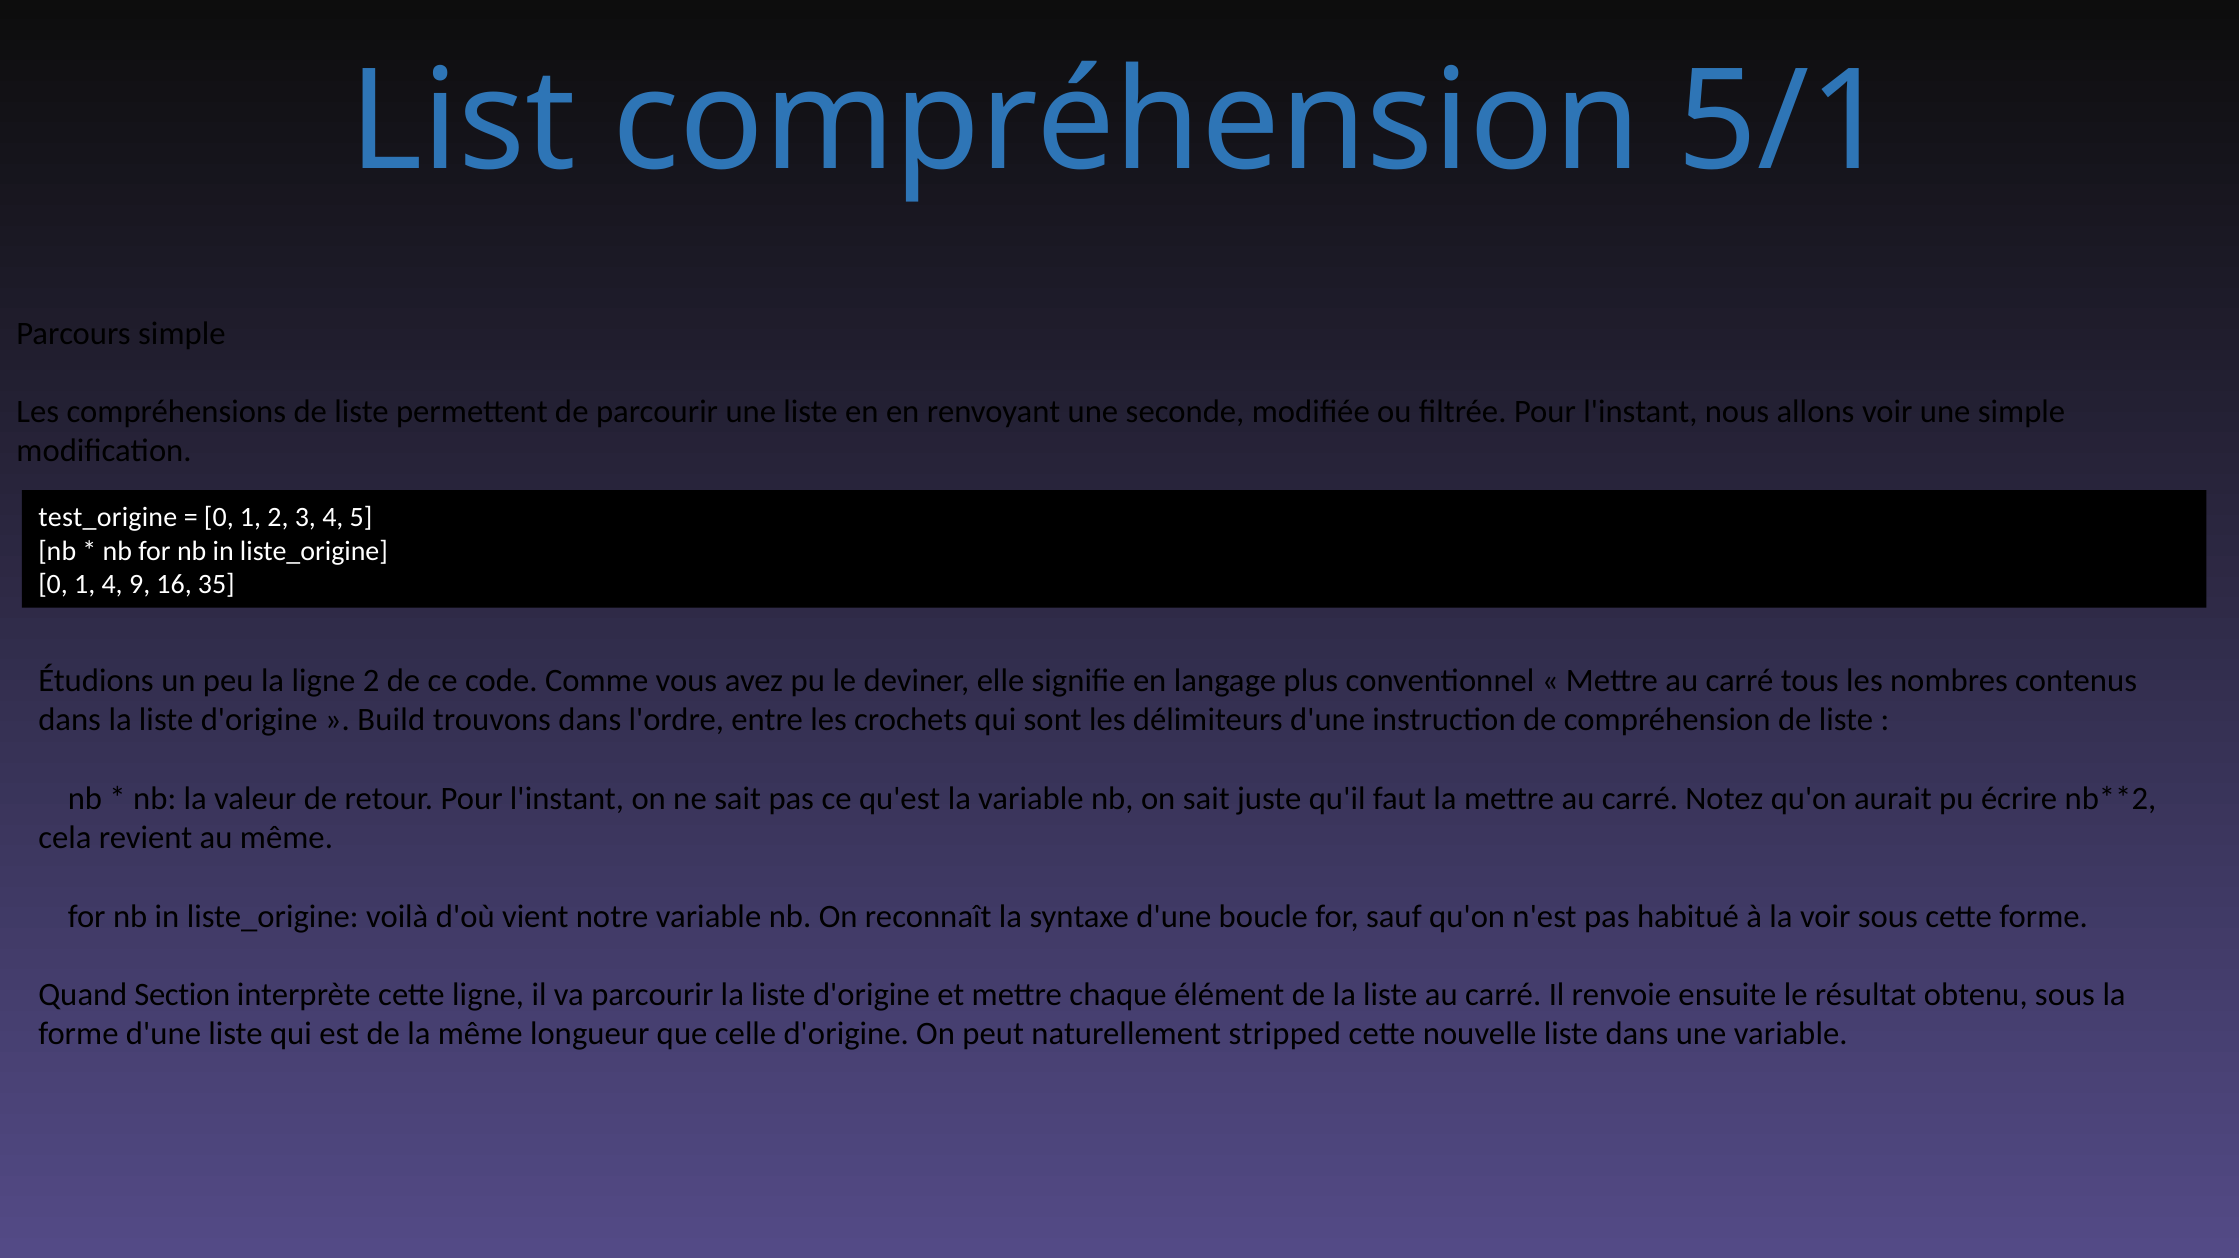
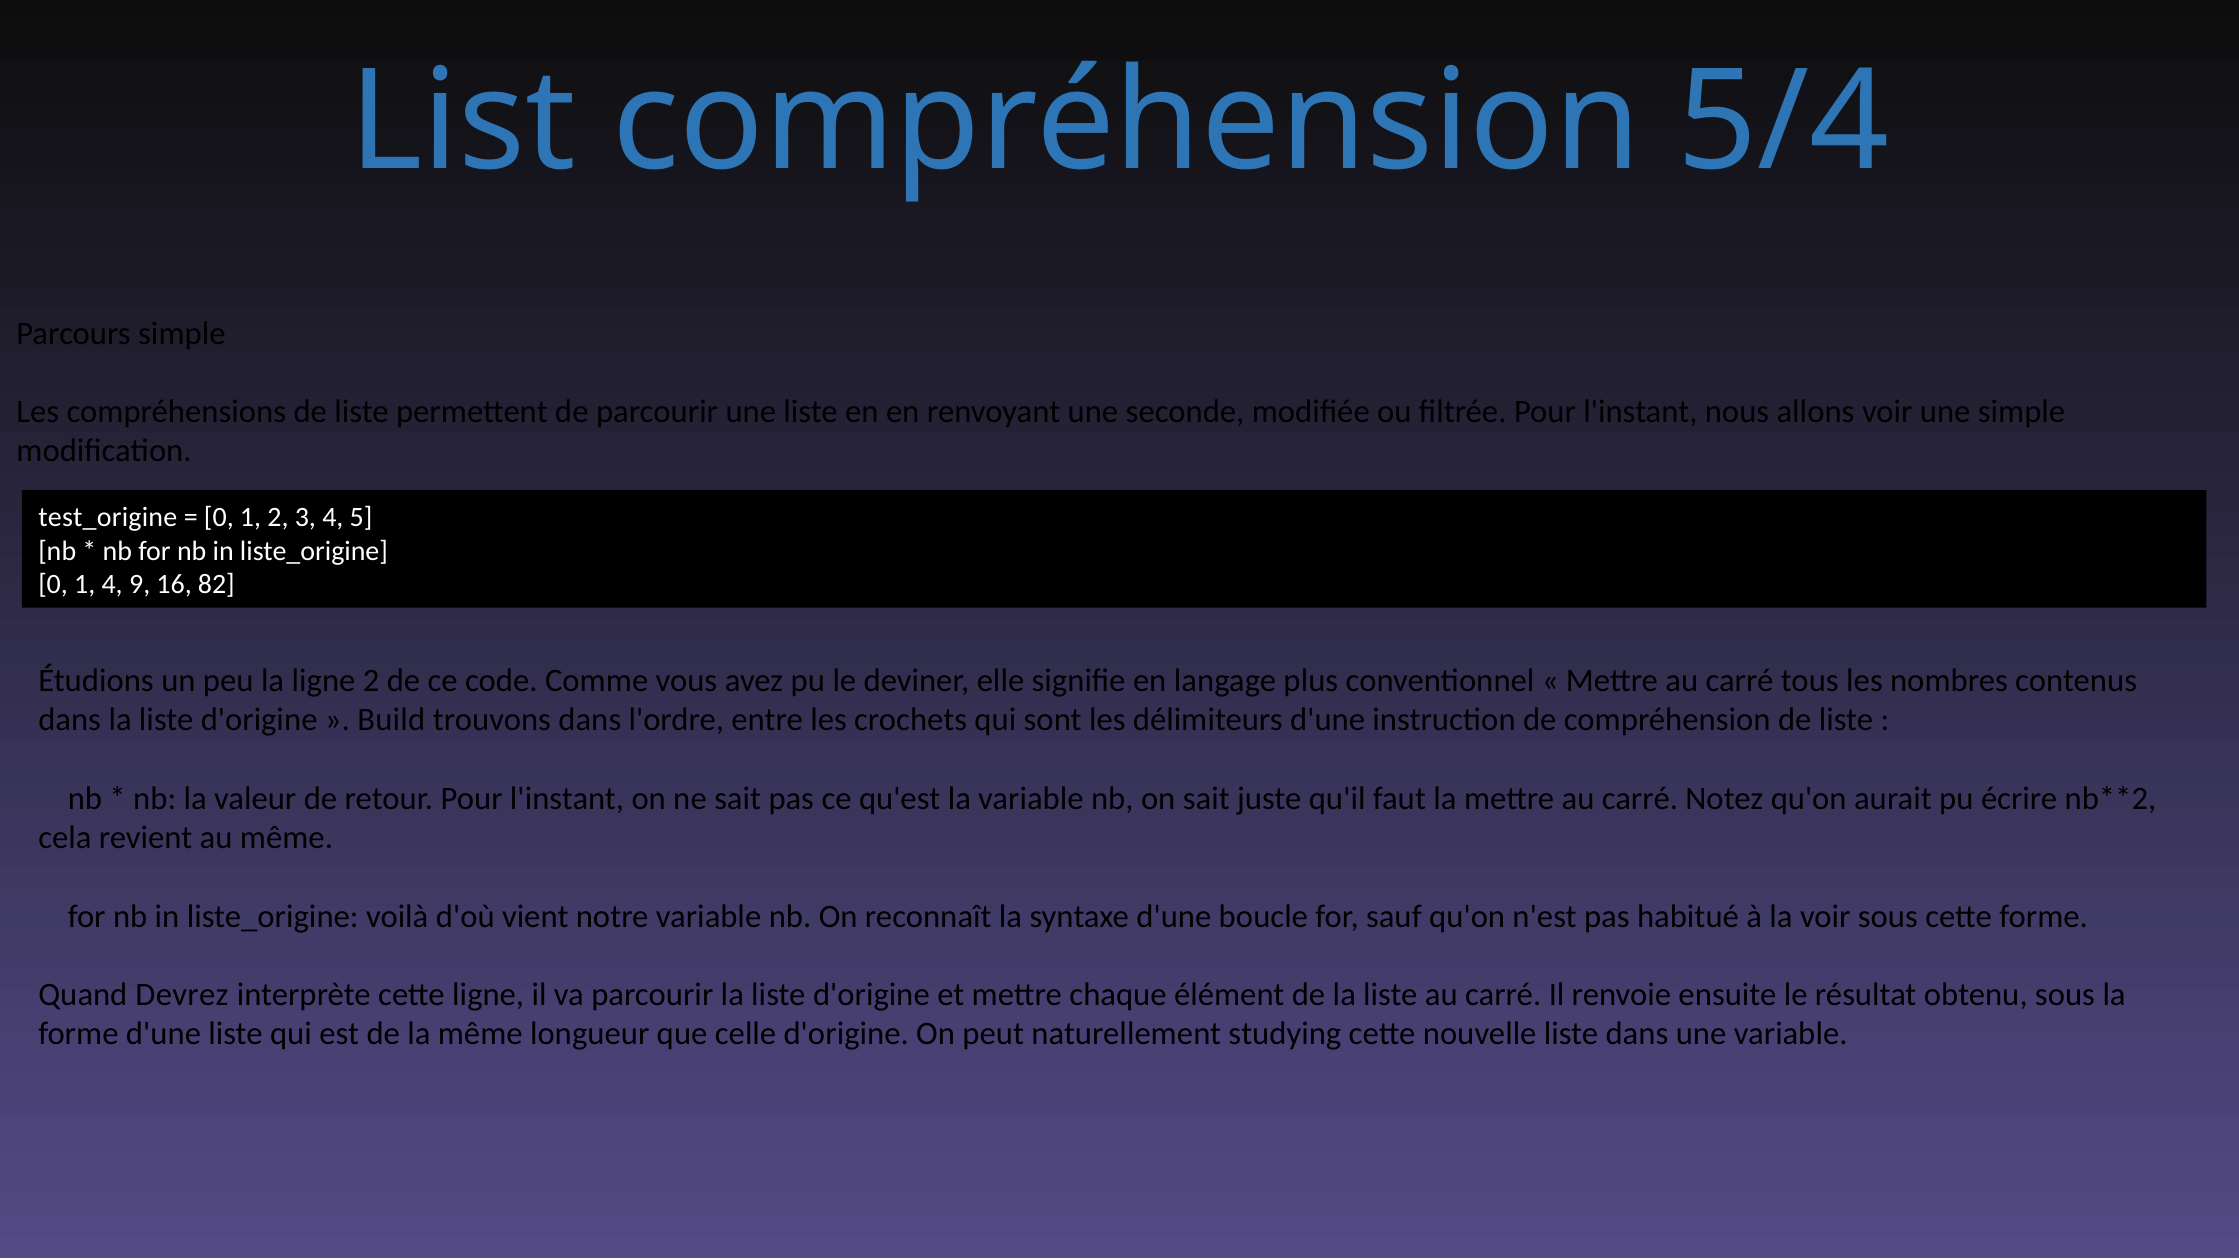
5/1: 5/1 -> 5/4
35: 35 -> 82
Section: Section -> Devrez
stripped: stripped -> studying
